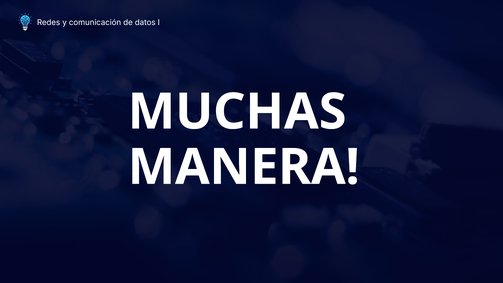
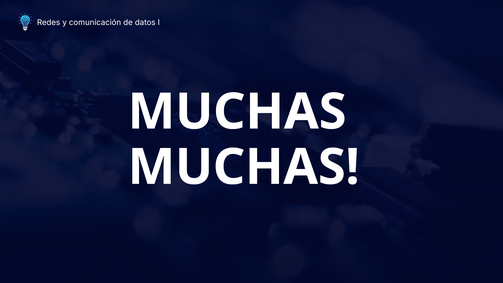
MANERA at (244, 167): MANERA -> MUCHAS
